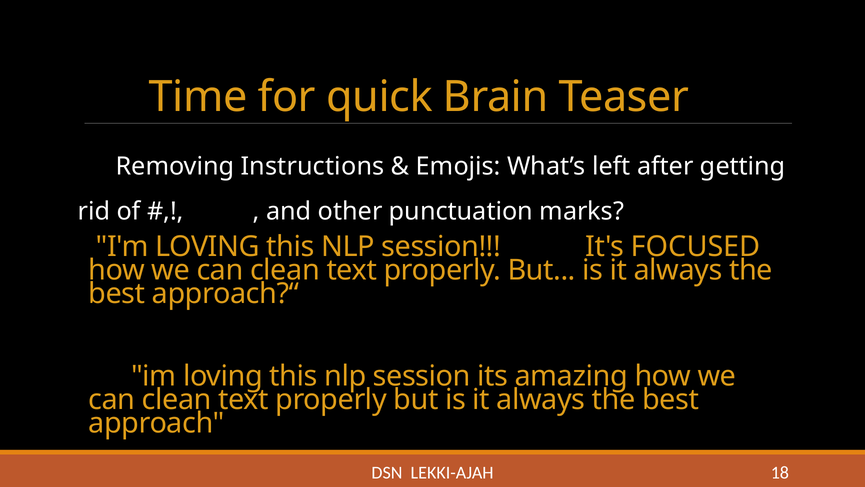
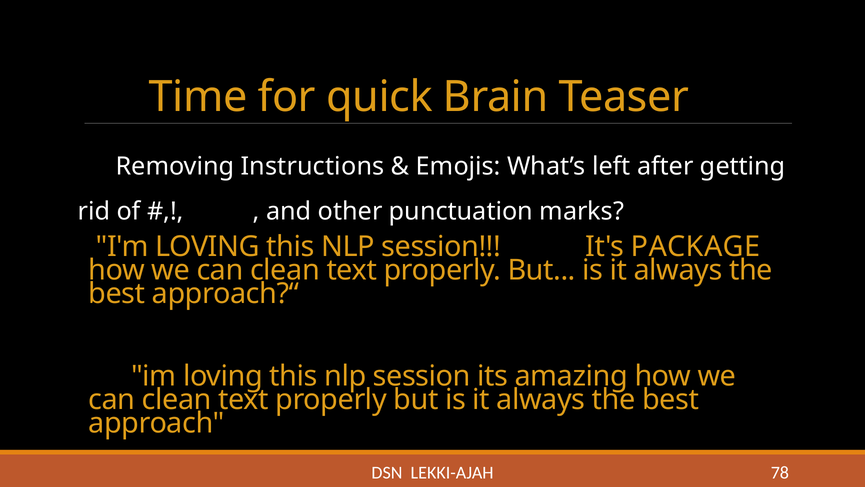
FOCUSED: FOCUSED -> PACKAGE
18: 18 -> 78
